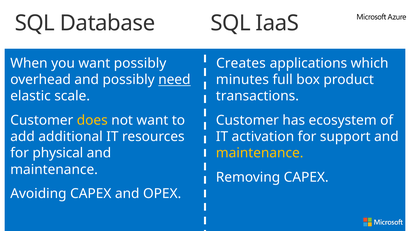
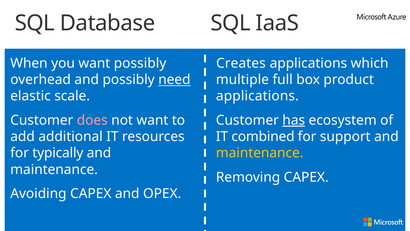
minutes: minutes -> multiple
transactions at (257, 96): transactions -> applications
does colour: yellow -> pink
has underline: none -> present
activation: activation -> combined
physical: physical -> typically
